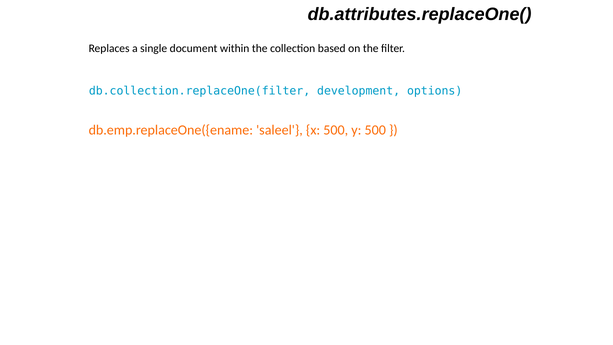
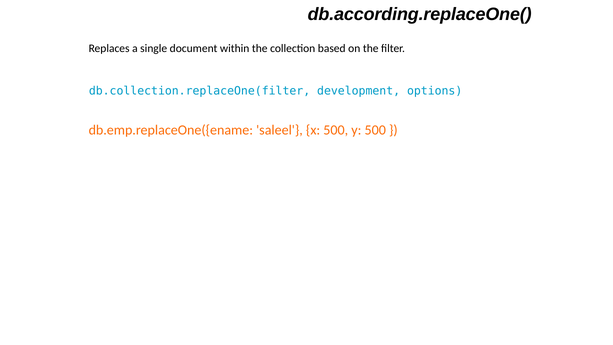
db.attributes.replaceOne(: db.attributes.replaceOne( -> db.according.replaceOne(
